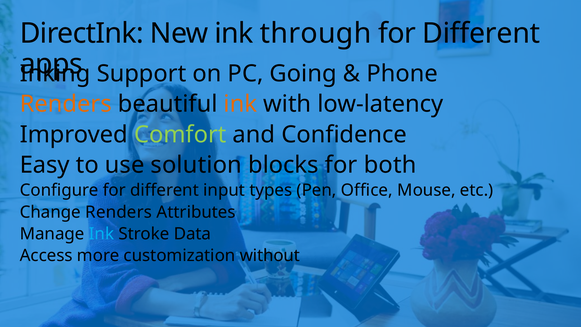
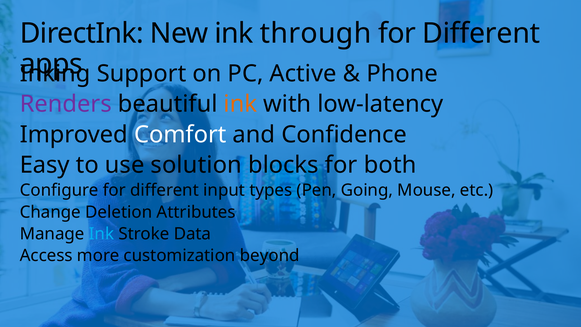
Going: Going -> Active
Renders at (66, 104) colour: orange -> purple
Comfort colour: light green -> white
Office: Office -> Going
Change Renders: Renders -> Deletion
without: without -> beyond
